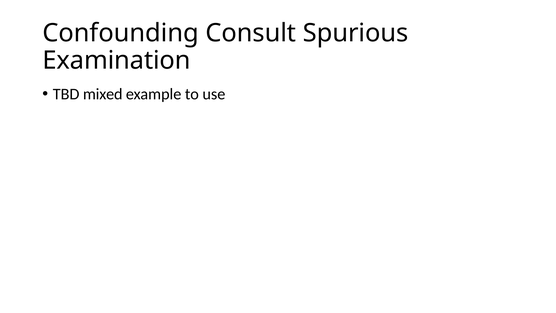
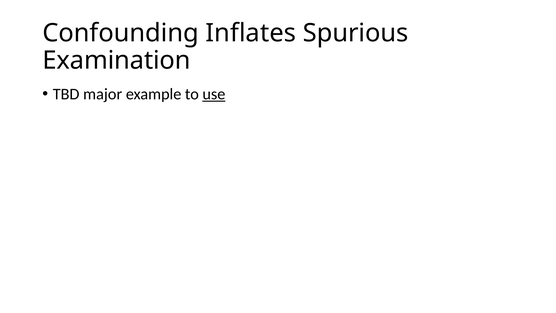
Consult: Consult -> Inflates
mixed: mixed -> major
use underline: none -> present
